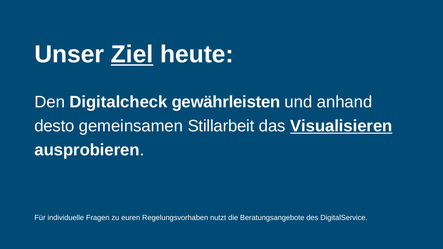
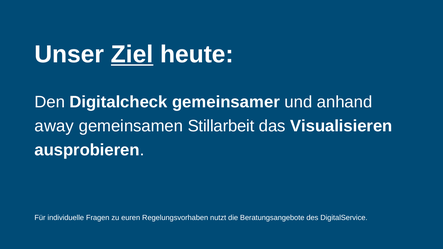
gewährleisten: gewährleisten -> gemeinsamer
desto: desto -> away
Visualisieren underline: present -> none
